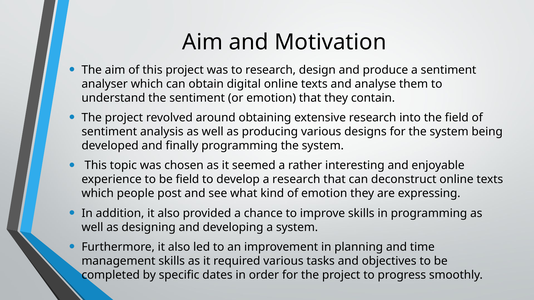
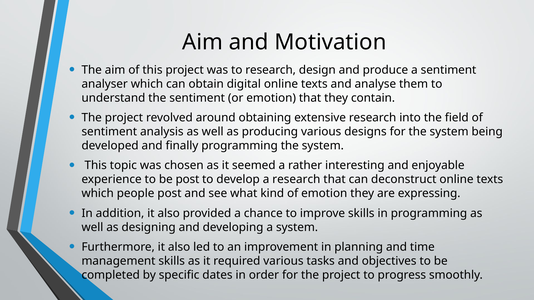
be field: field -> post
